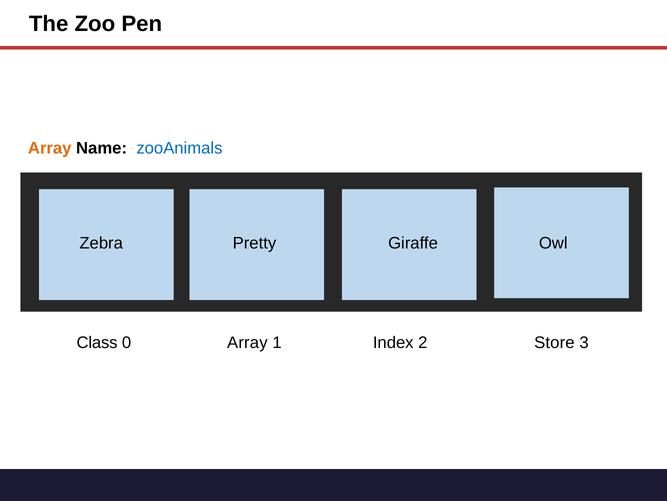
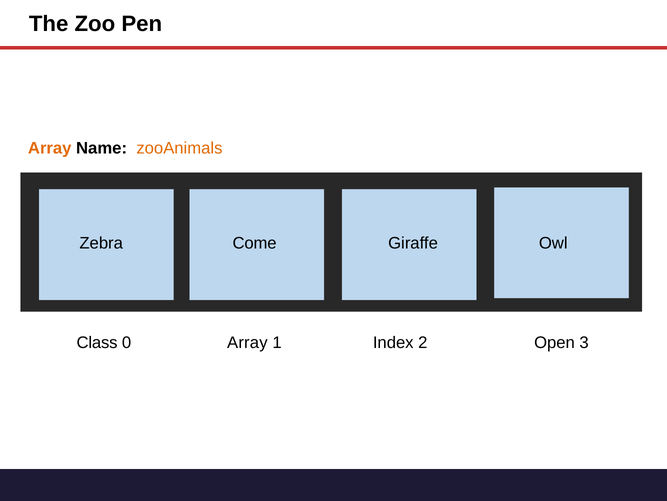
zooAnimals colour: blue -> orange
Pretty: Pretty -> Come
Store: Store -> Open
